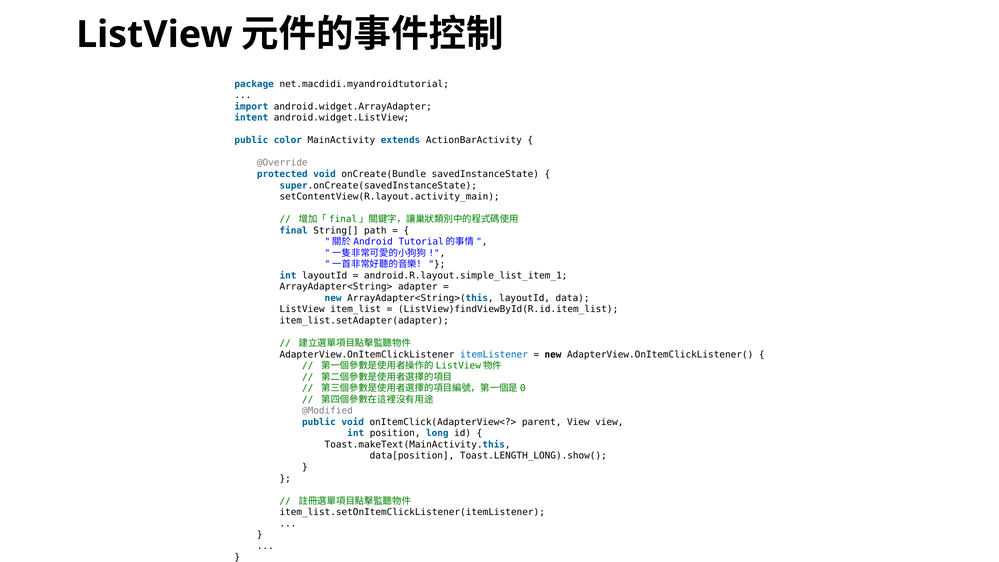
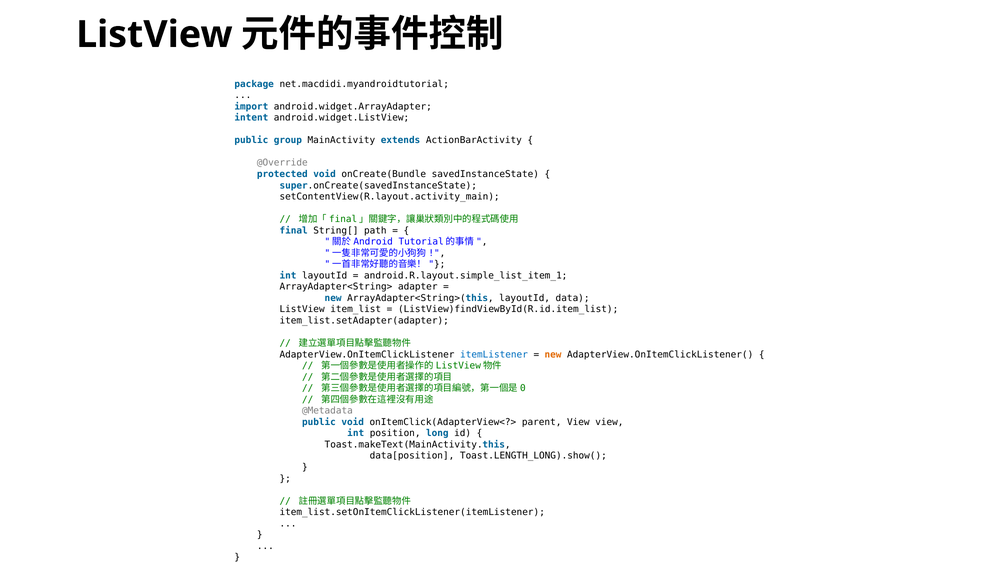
color: color -> group
new at (553, 354) colour: black -> orange
@Modified: @Modified -> @Metadata
